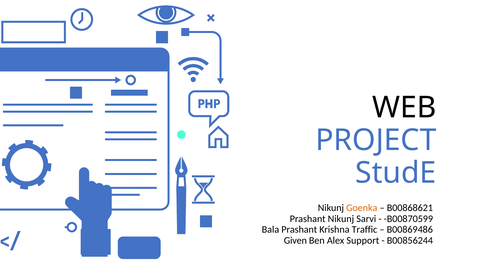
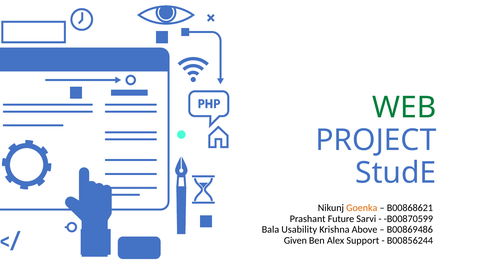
WEB colour: black -> green
Prashant Nikunj: Nikunj -> Future
Bala Prashant: Prashant -> Usability
Traffic: Traffic -> Above
